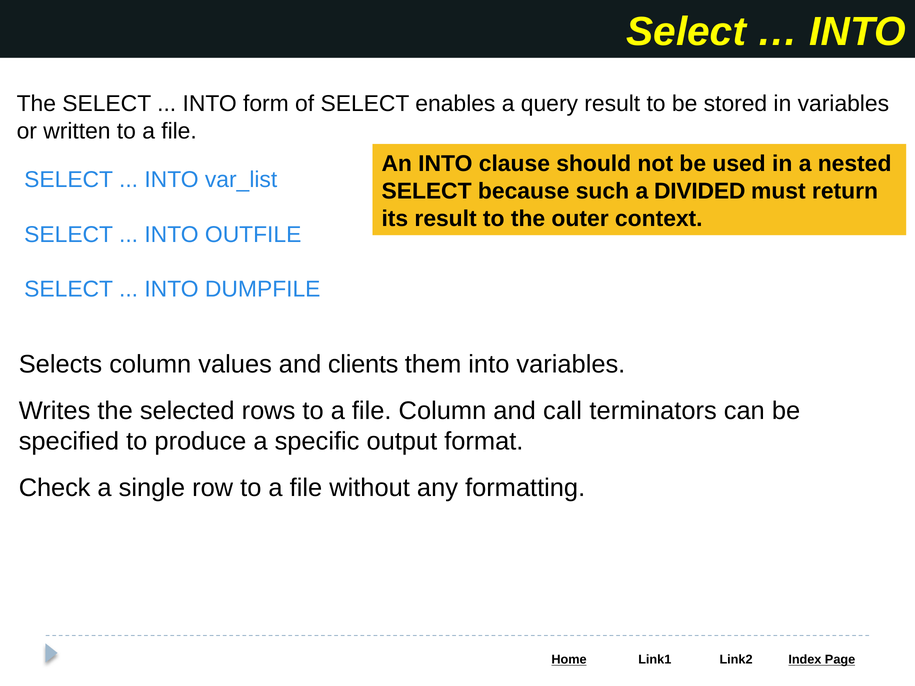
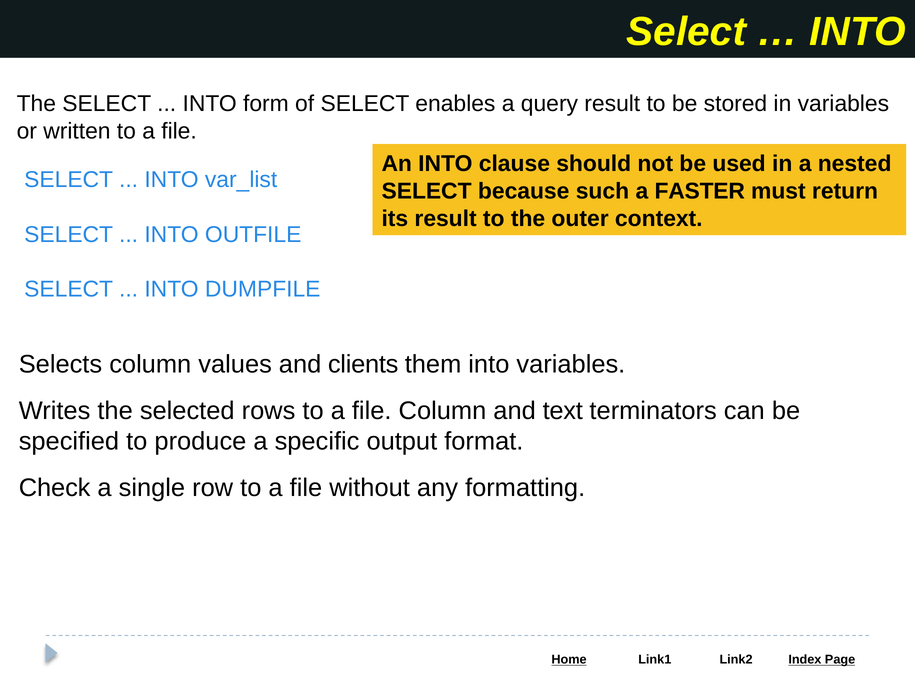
DIVIDED: DIVIDED -> FASTER
call: call -> text
